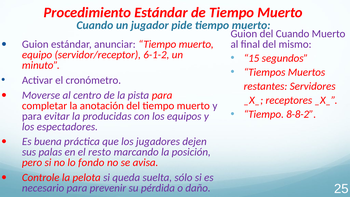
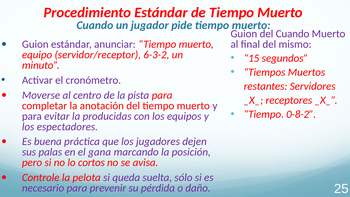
6-1-2: 6-1-2 -> 6-3-2
8-8-2: 8-8-2 -> 0-8-2
resto: resto -> gana
fondo: fondo -> cortos
